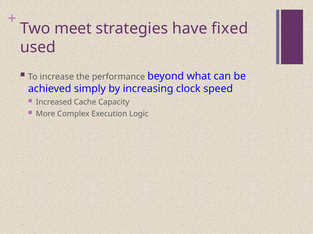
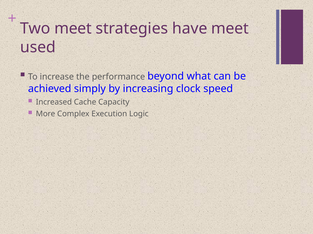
have fixed: fixed -> meet
